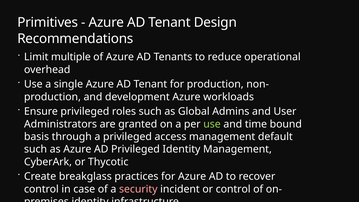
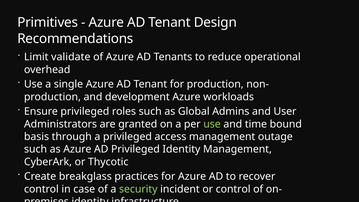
multiple: multiple -> validate
default: default -> outage
security colour: pink -> light green
